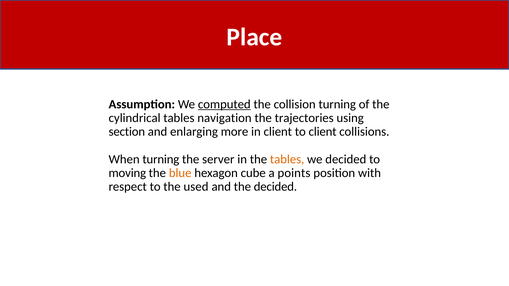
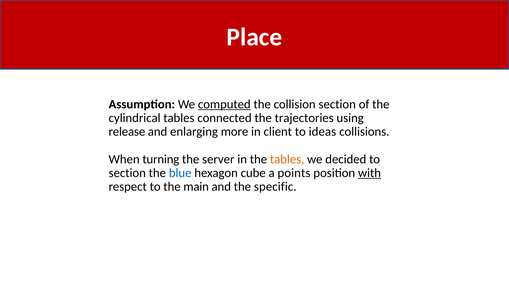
collision turning: turning -> section
navigation: navigation -> connected
section: section -> release
to client: client -> ideas
moving at (127, 173): moving -> section
blue colour: orange -> blue
with underline: none -> present
used: used -> main
the decided: decided -> specific
